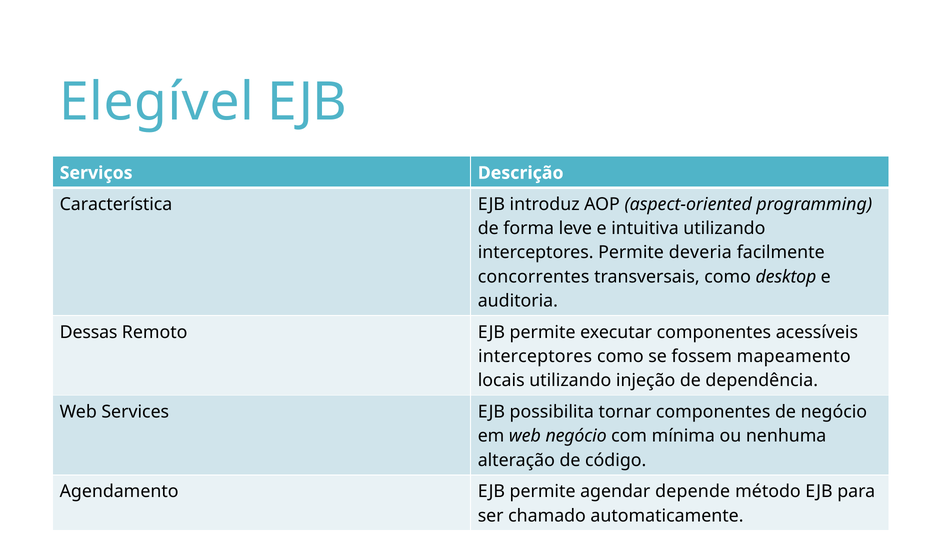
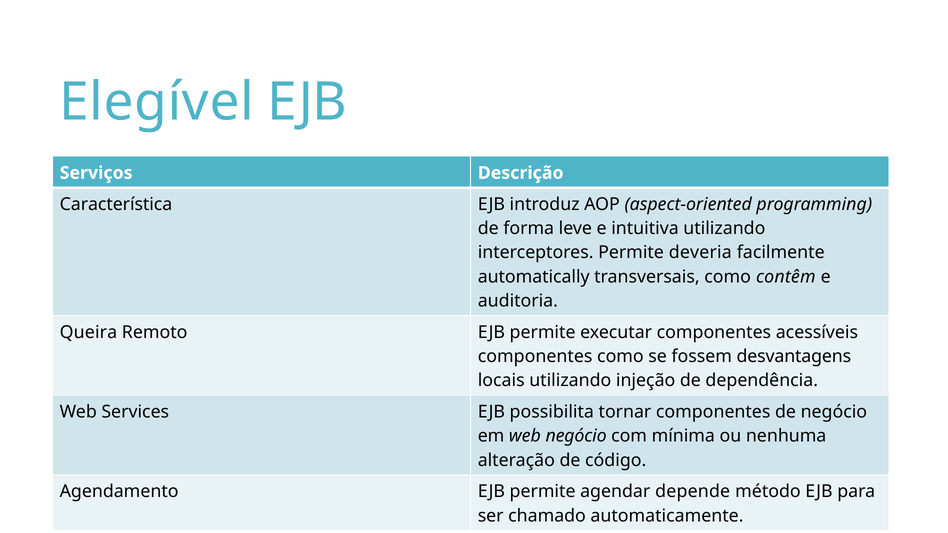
concorrentes: concorrentes -> automatically
desktop: desktop -> contêm
Dessas: Dessas -> Queira
interceptores at (535, 357): interceptores -> componentes
mapeamento: mapeamento -> desvantagens
